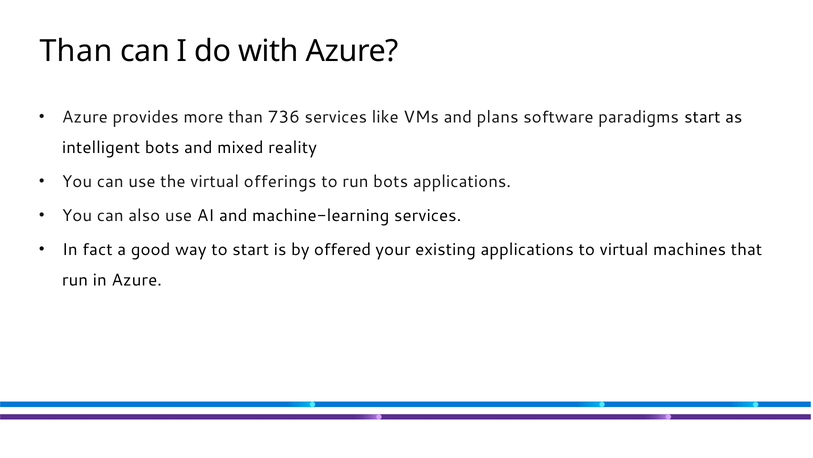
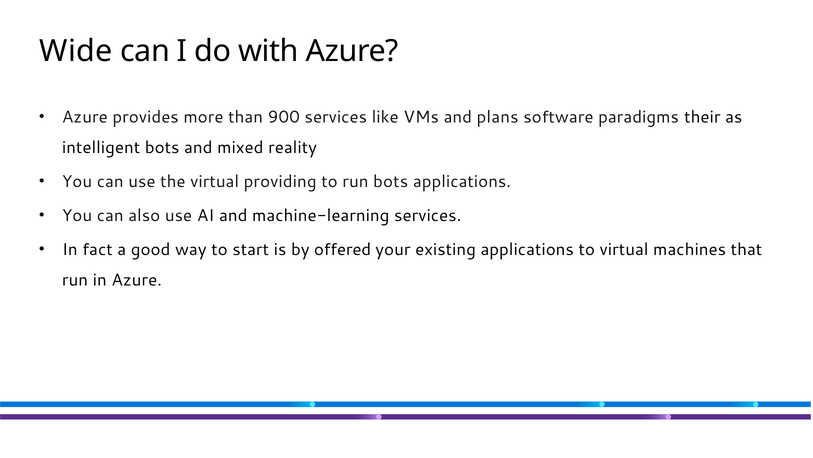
Than at (76, 51): Than -> Wide
736: 736 -> 900
paradigms start: start -> their
offerings: offerings -> providing
